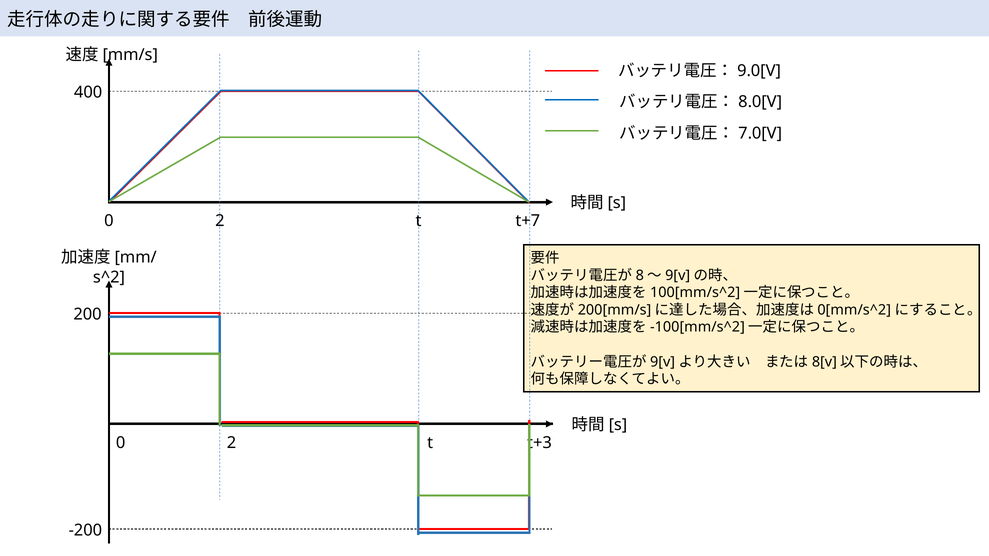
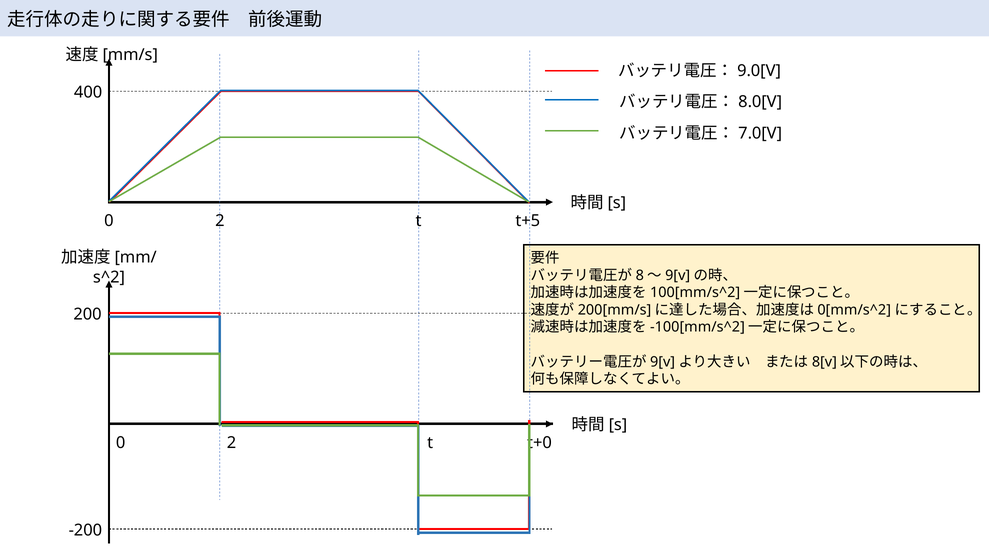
t+7: t+7 -> t+5
t+3: t+3 -> t+0
